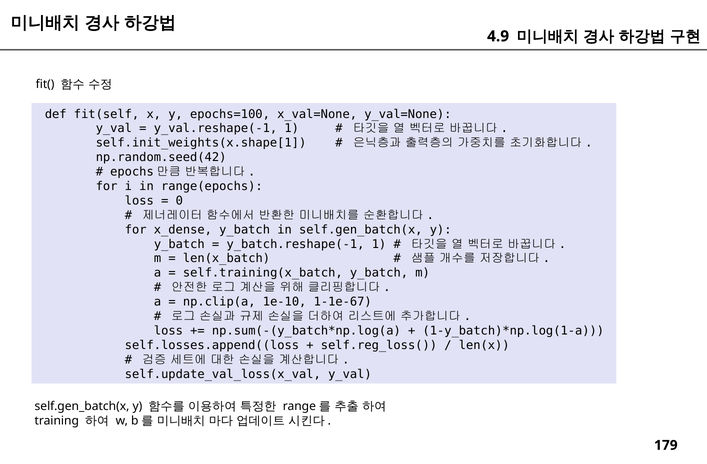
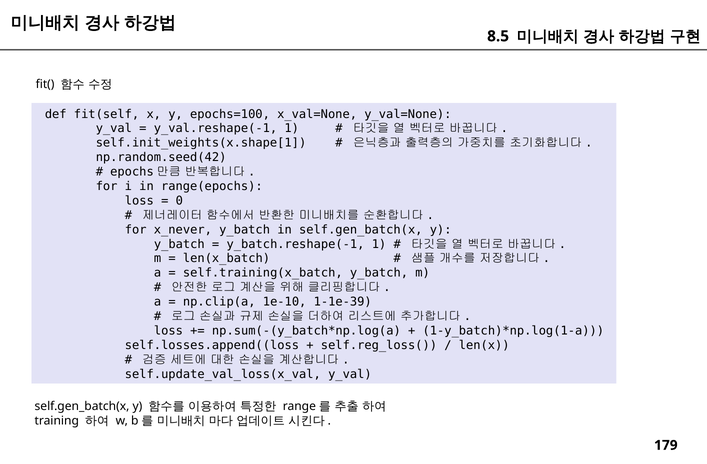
4.9: 4.9 -> 8.5
x_dense: x_dense -> x_never
1-1e-67: 1-1e-67 -> 1-1e-39
